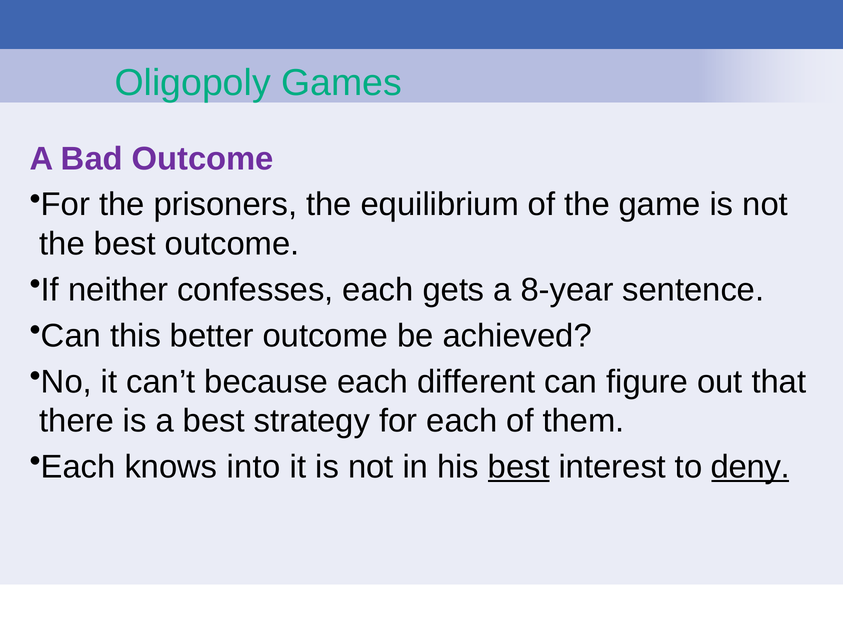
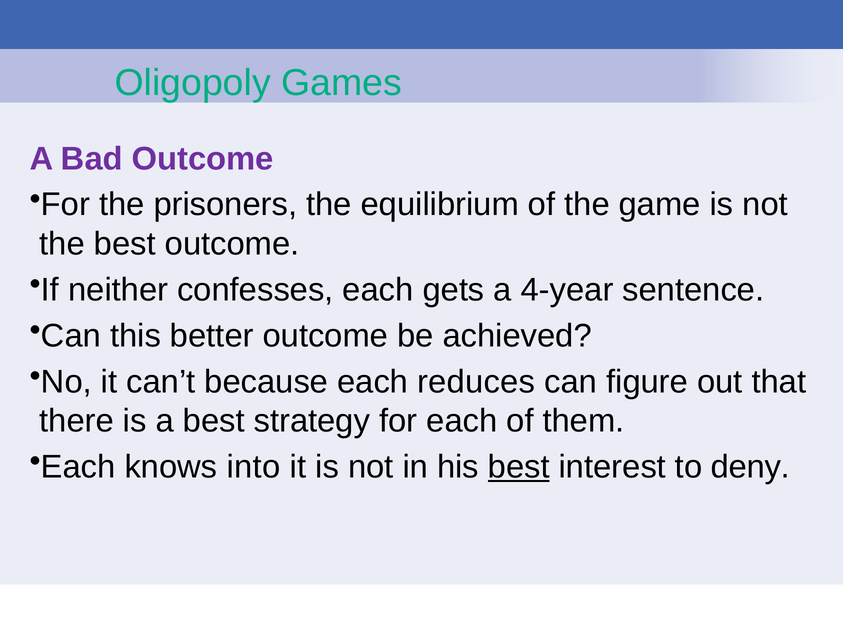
8-year: 8-year -> 4-year
different: different -> reduces
deny underline: present -> none
